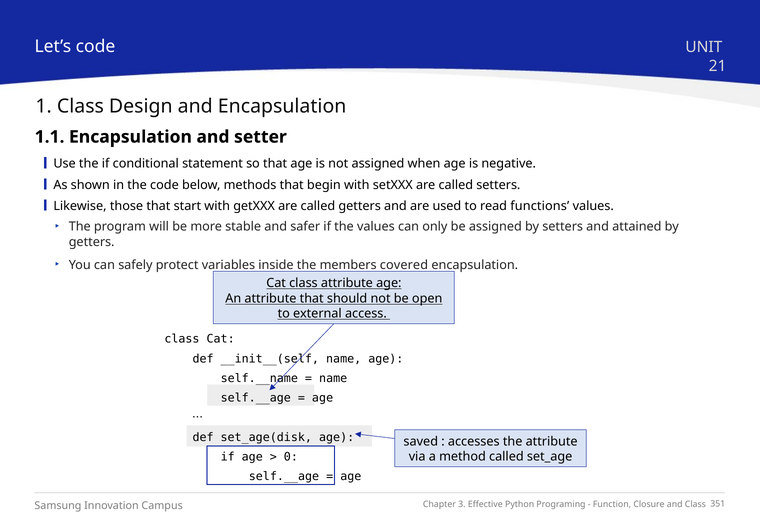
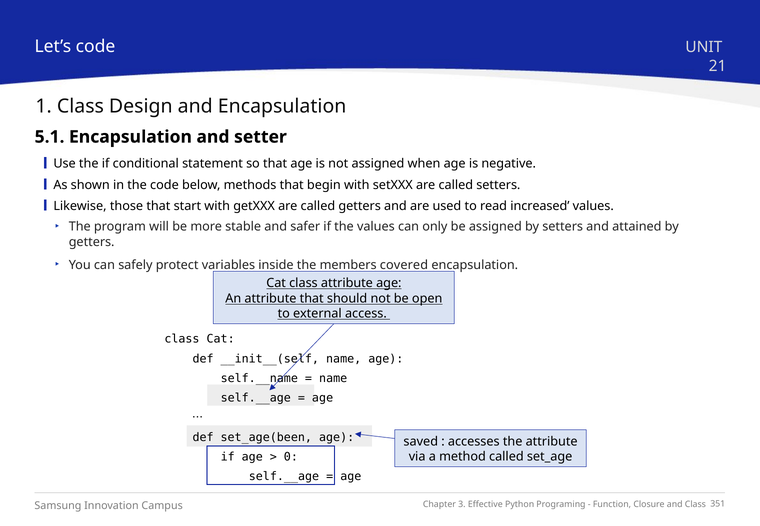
1.1: 1.1 -> 5.1
functions: functions -> increased
set_age(disk: set_age(disk -> set_age(been
